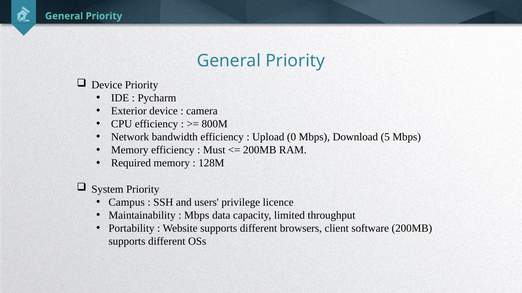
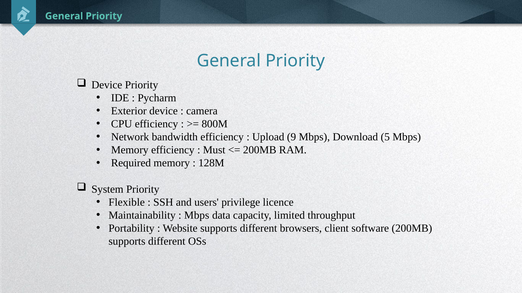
0: 0 -> 9
Campus: Campus -> Flexible
